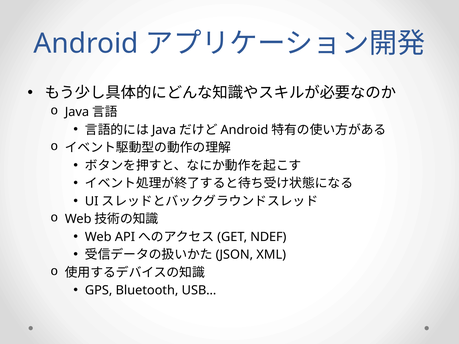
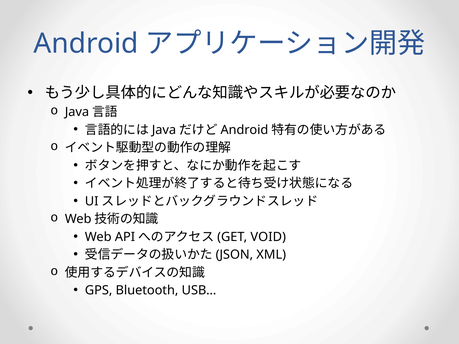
NDEF: NDEF -> VOID
